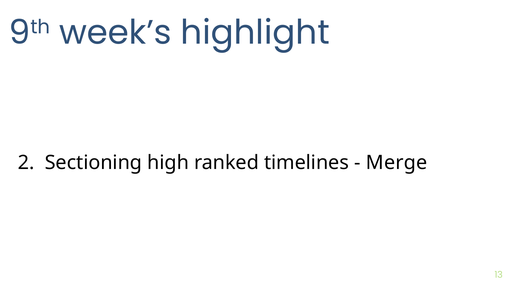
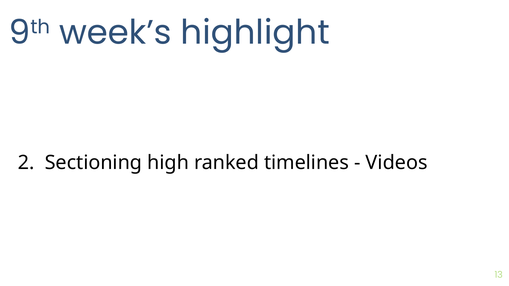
Merge: Merge -> Videos
